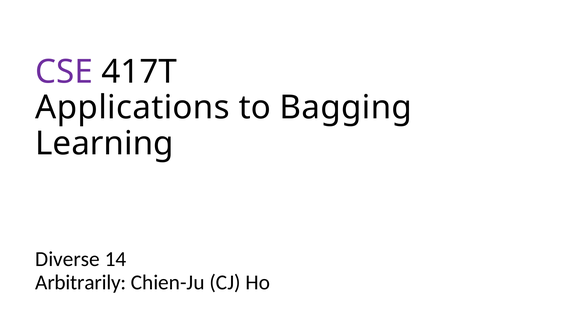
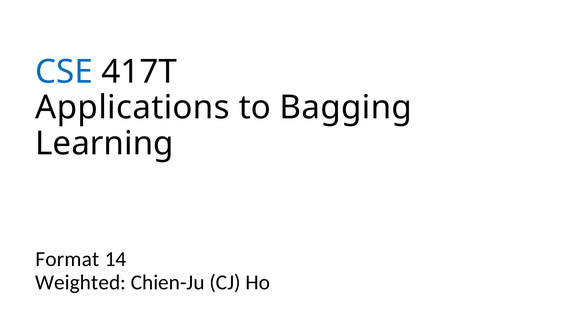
CSE colour: purple -> blue
Diverse: Diverse -> Format
Arbitrarily: Arbitrarily -> Weighted
